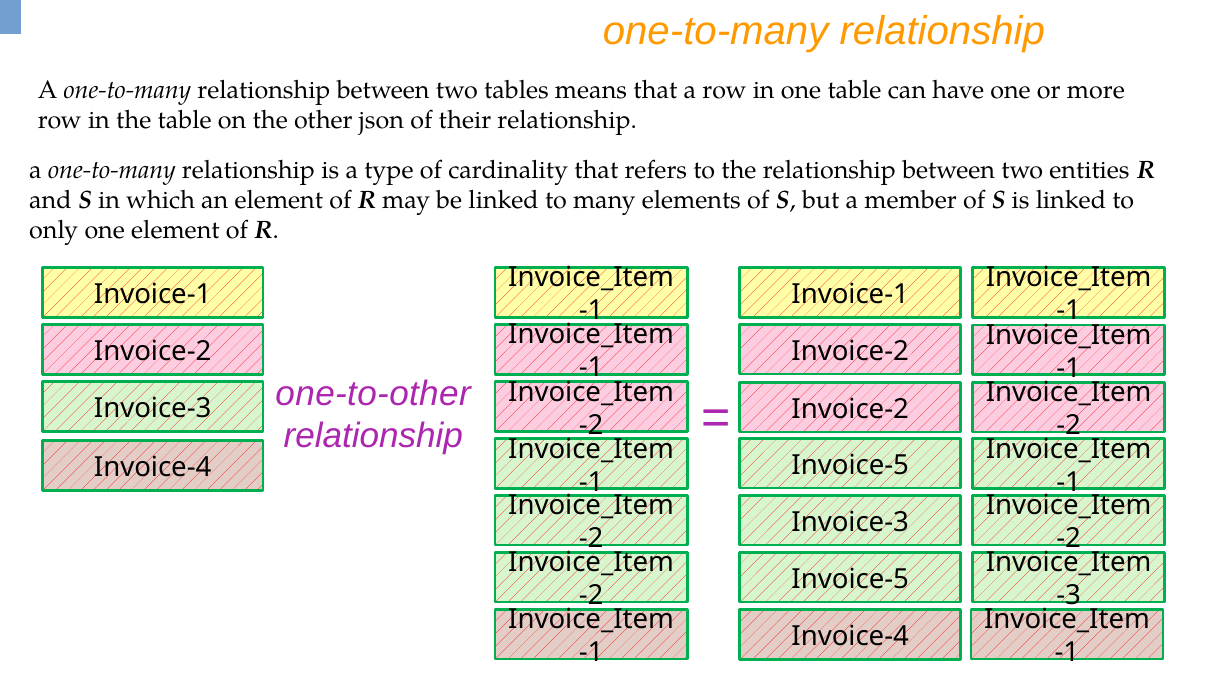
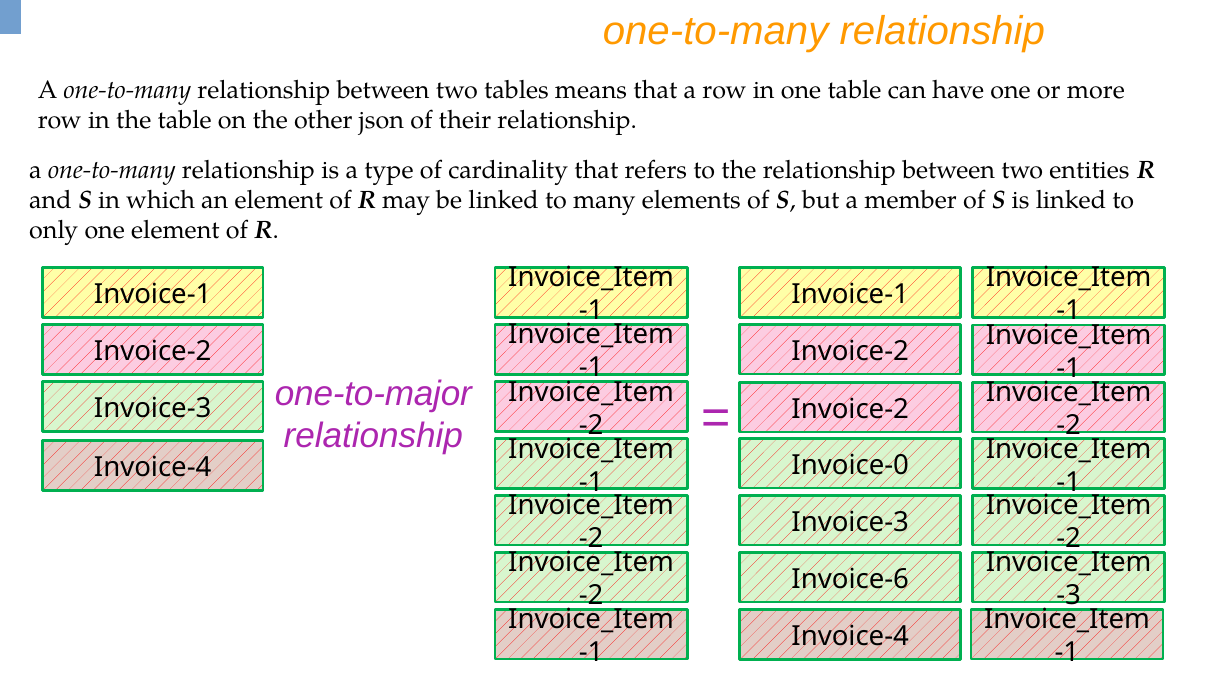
one-to-other: one-to-other -> one-to-major
Invoice-5 at (850, 465): Invoice-5 -> Invoice-0
Invoice-5 at (850, 579): Invoice-5 -> Invoice-6
